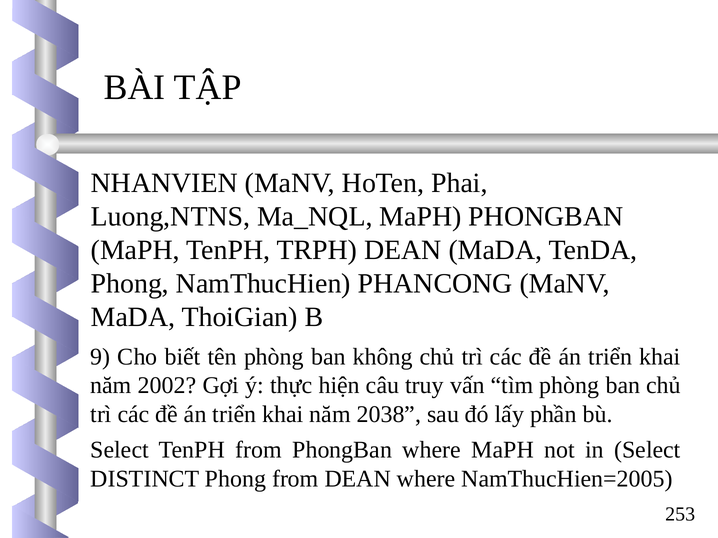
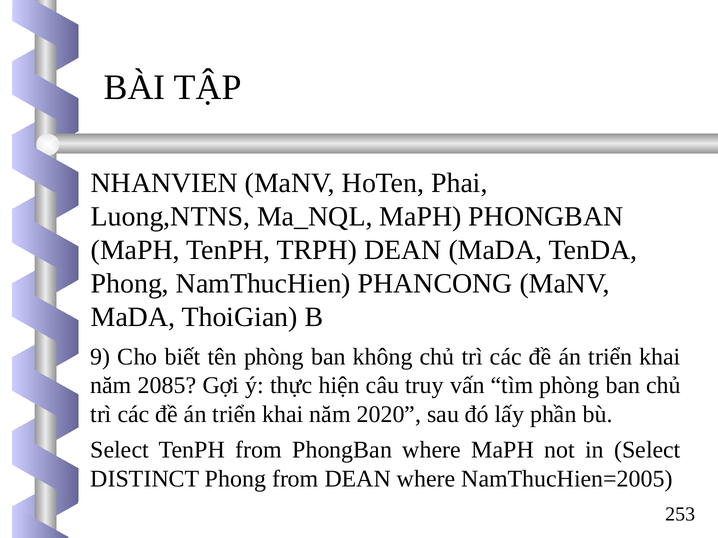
2002: 2002 -> 2085
2038: 2038 -> 2020
